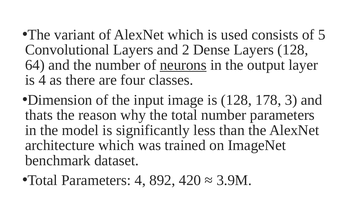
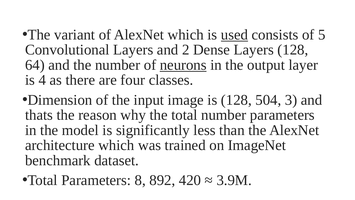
used underline: none -> present
178: 178 -> 504
Parameters 4: 4 -> 8
